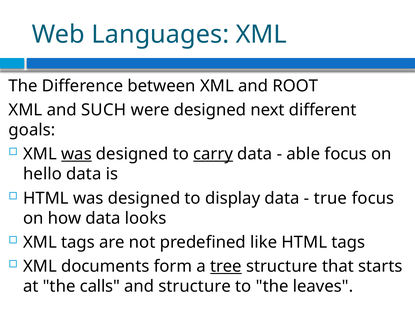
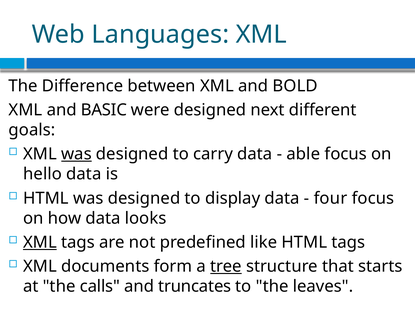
ROOT: ROOT -> BOLD
SUCH: SUCH -> BASIC
carry underline: present -> none
true: true -> four
XML at (40, 242) underline: none -> present
and structure: structure -> truncates
